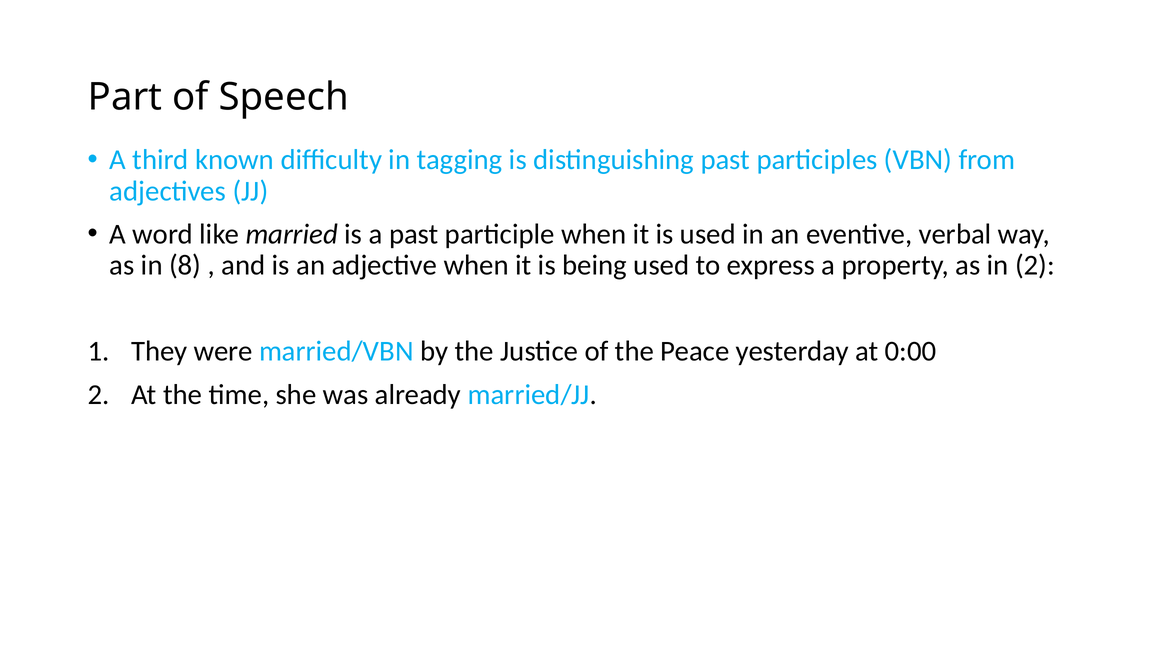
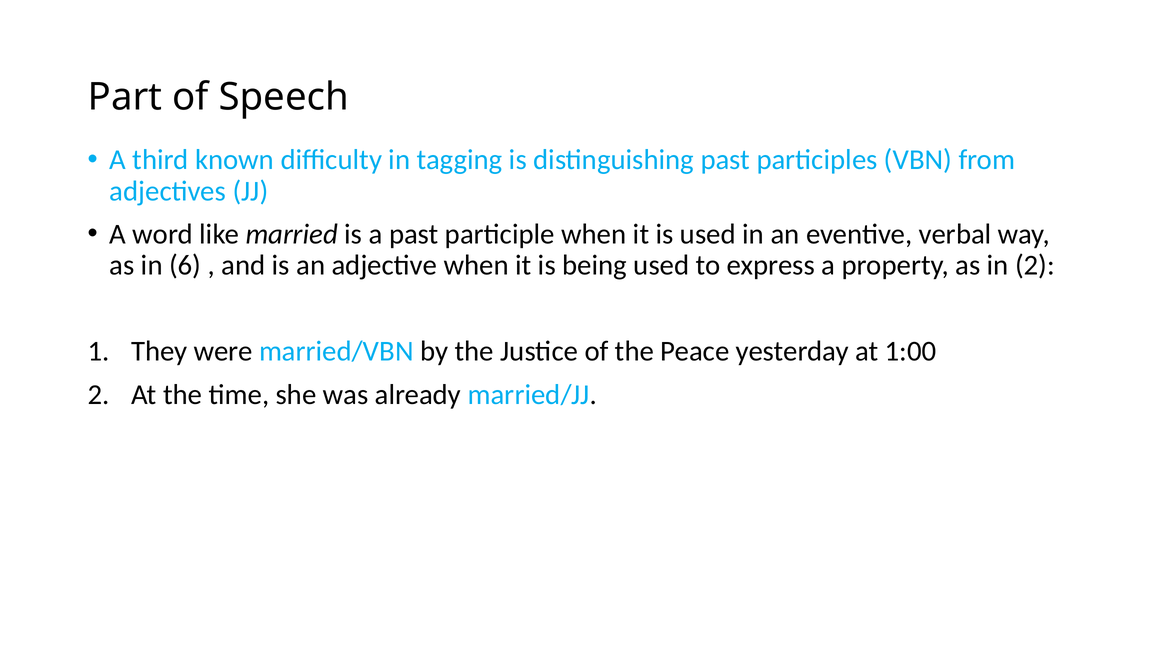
8: 8 -> 6
0:00: 0:00 -> 1:00
